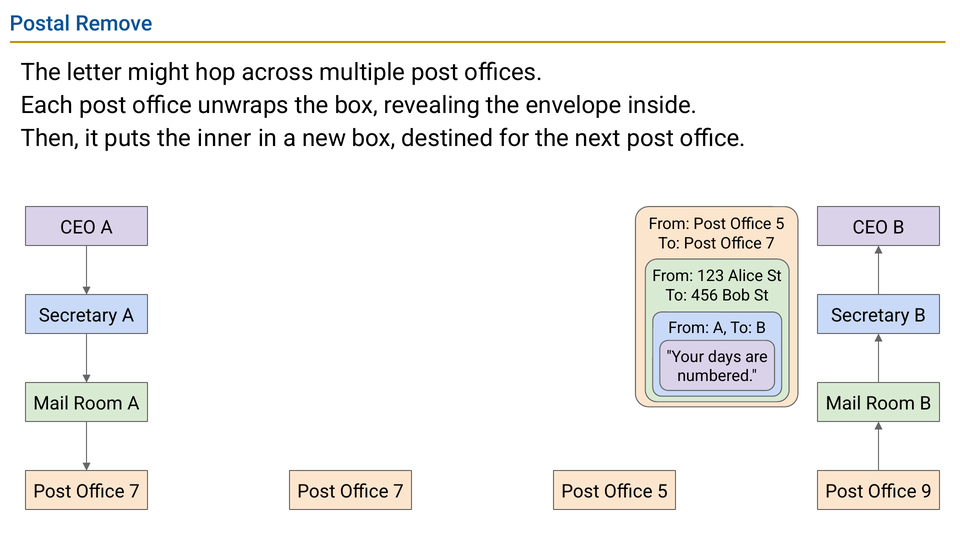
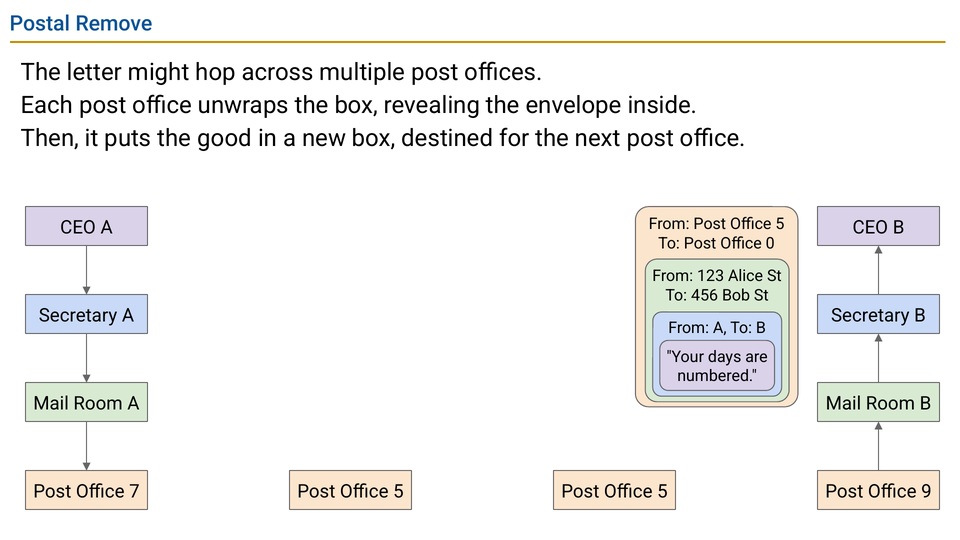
inner: inner -> good
To Post Office 7: 7 -> 0
7 at (398, 491): 7 -> 5
